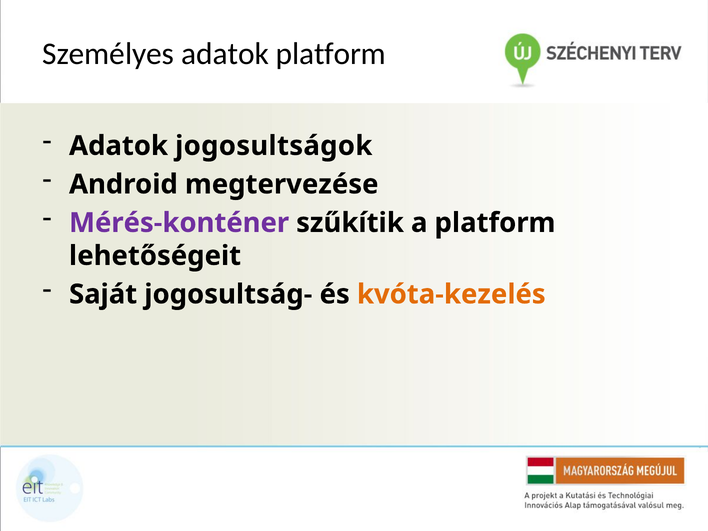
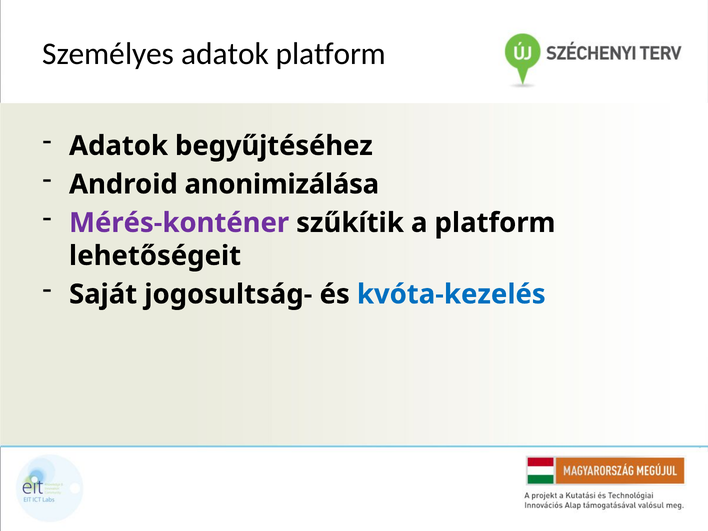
jogosultságok: jogosultságok -> begyűjtéséhez
megtervezése: megtervezése -> anonimizálása
kvóta-kezelés colour: orange -> blue
